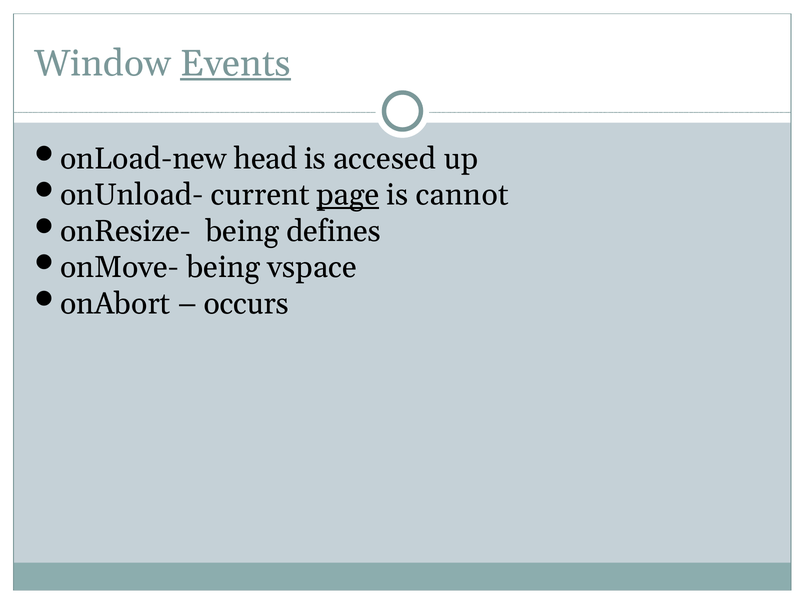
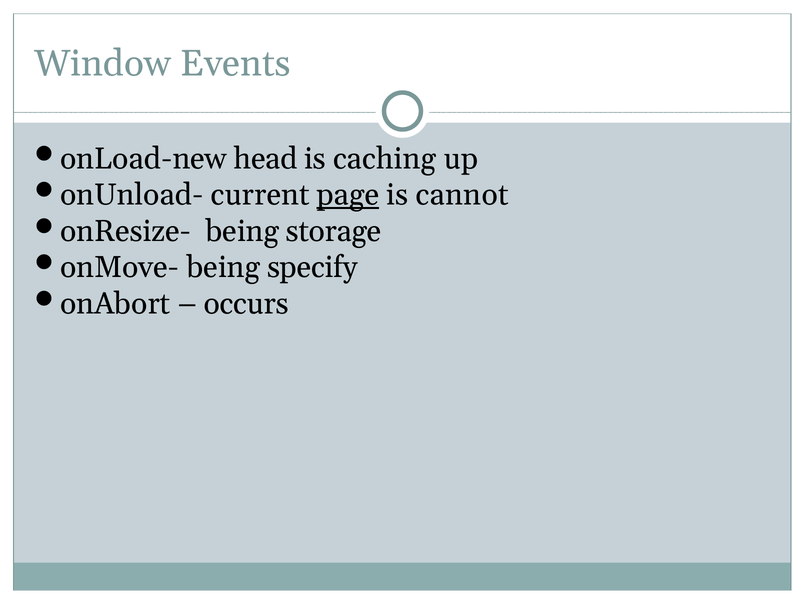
Events underline: present -> none
accesed: accesed -> caching
defines: defines -> storage
vspace: vspace -> specify
